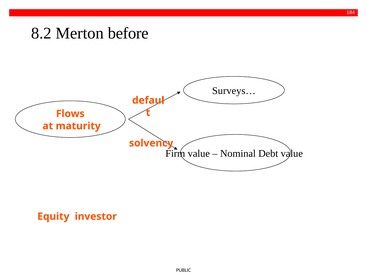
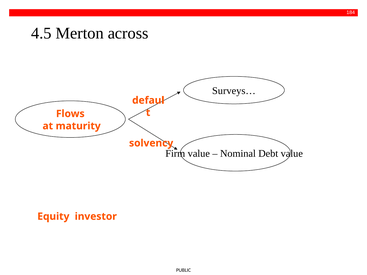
8.2: 8.2 -> 4.5
before: before -> across
